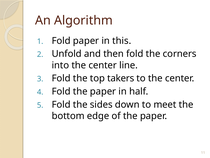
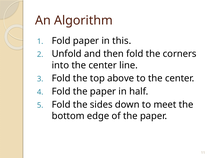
takers: takers -> above
